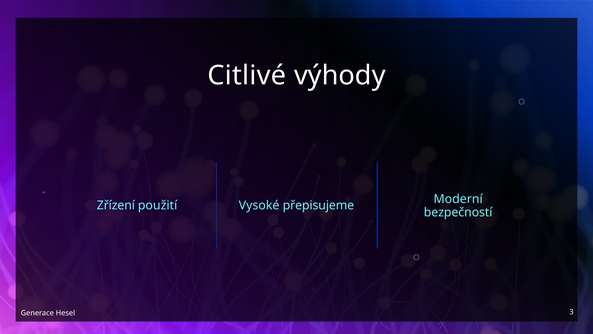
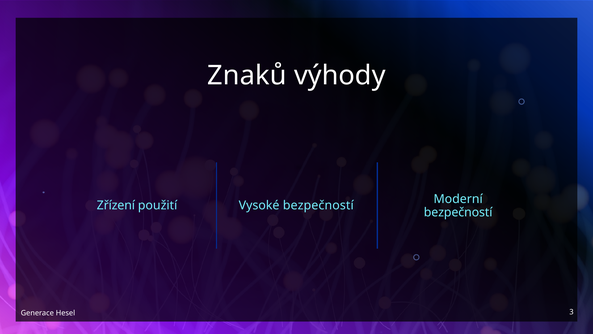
Citlivé: Citlivé -> Znaků
Vysoké přepisujeme: přepisujeme -> bezpečností
